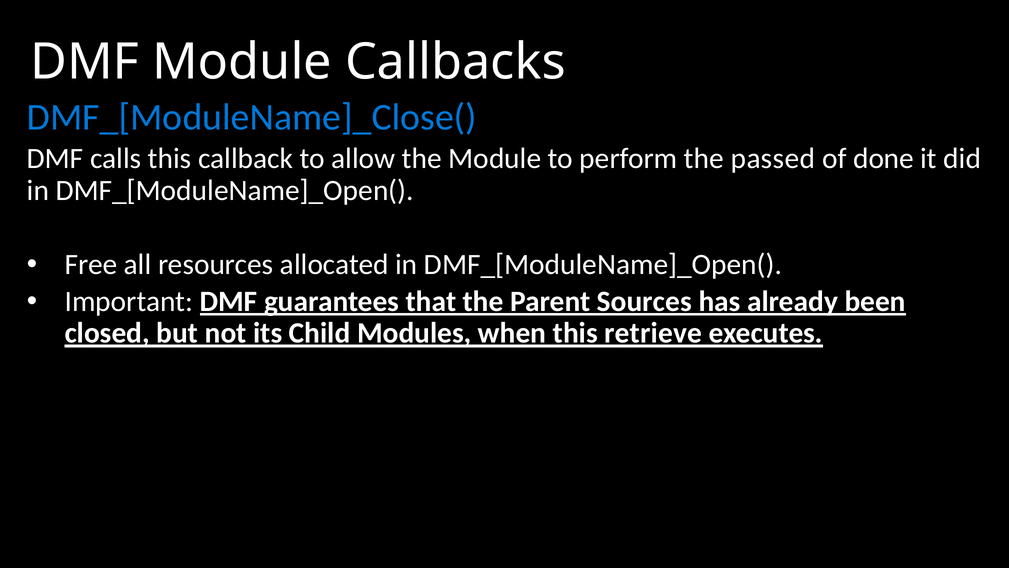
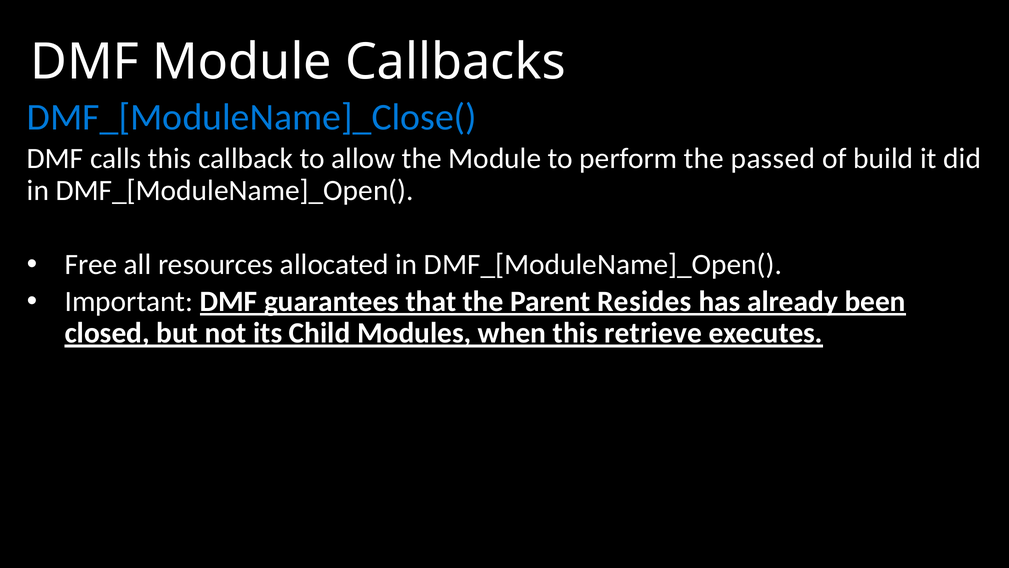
done: done -> build
Sources: Sources -> Resides
